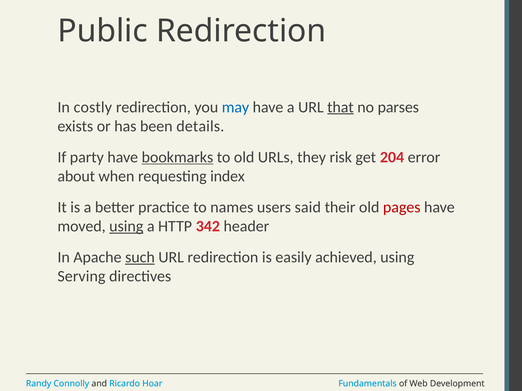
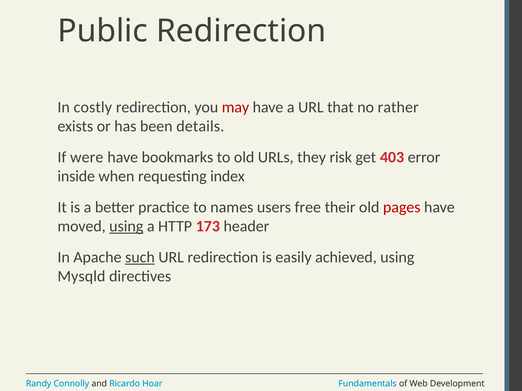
may colour: blue -> red
that underline: present -> none
parses: parses -> rather
party: party -> were
bookmarks underline: present -> none
204: 204 -> 403
about: about -> inside
said: said -> free
342: 342 -> 173
Serving: Serving -> Mysqld
